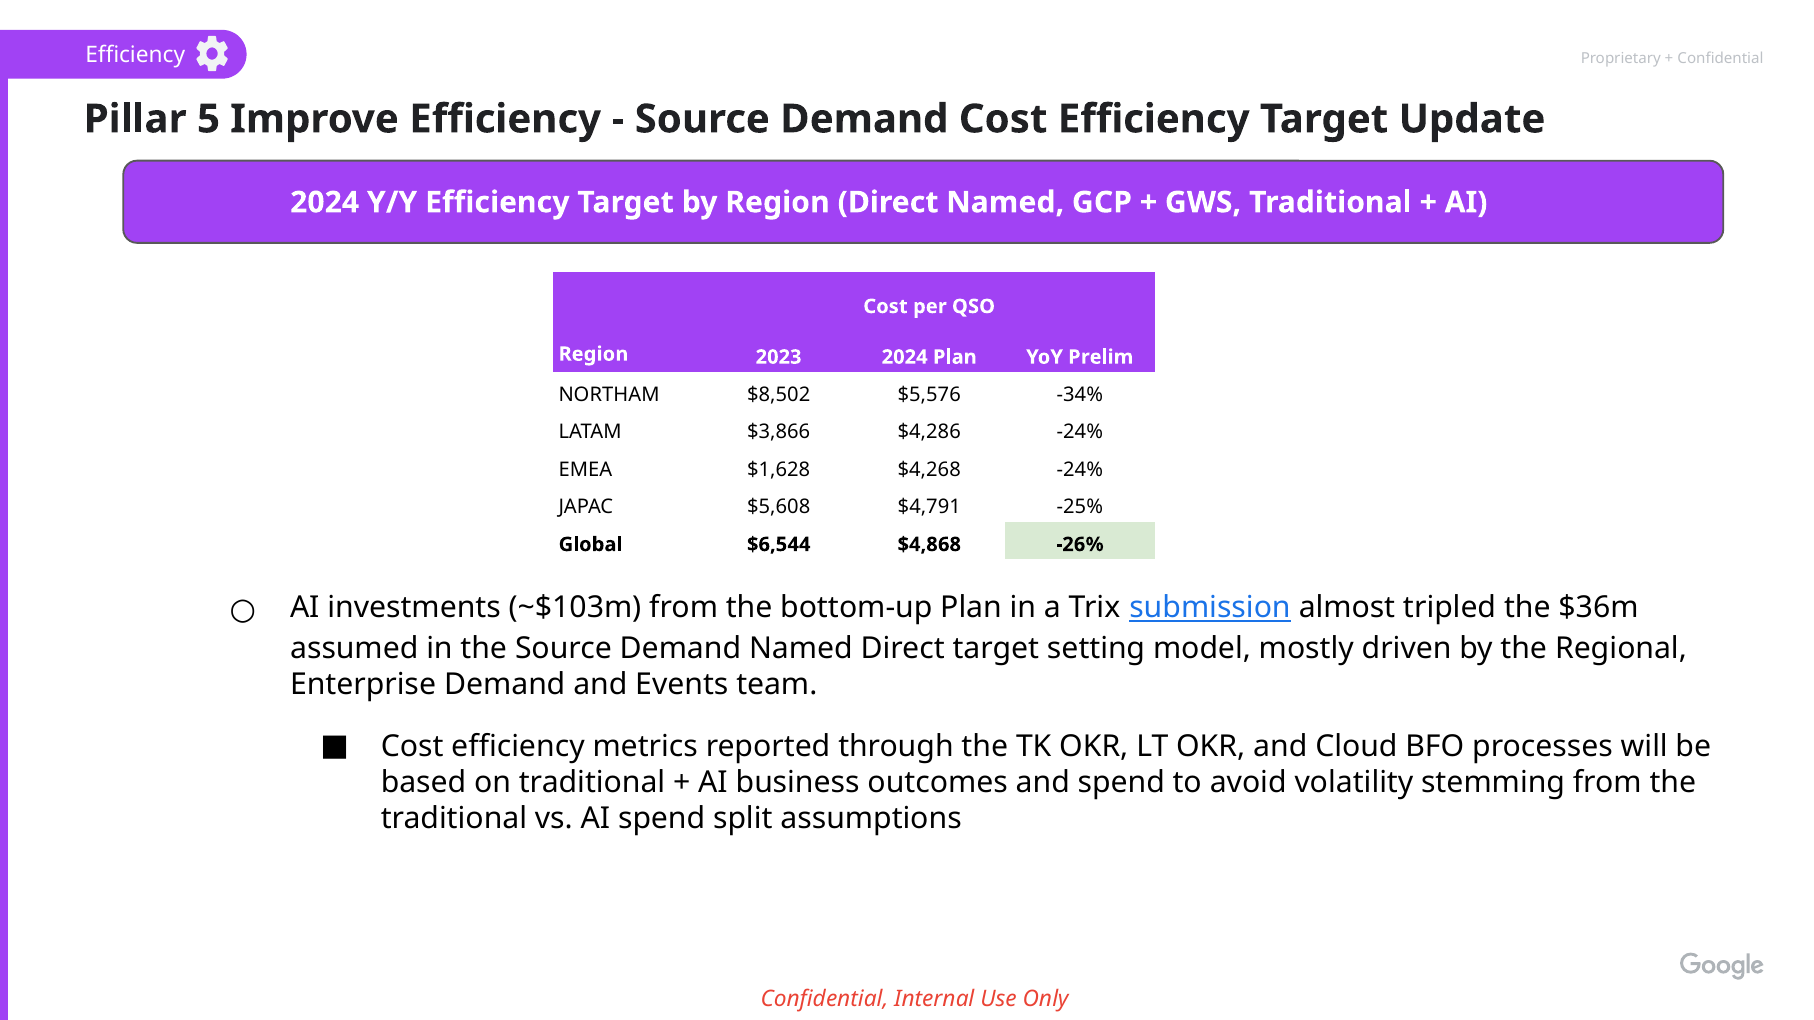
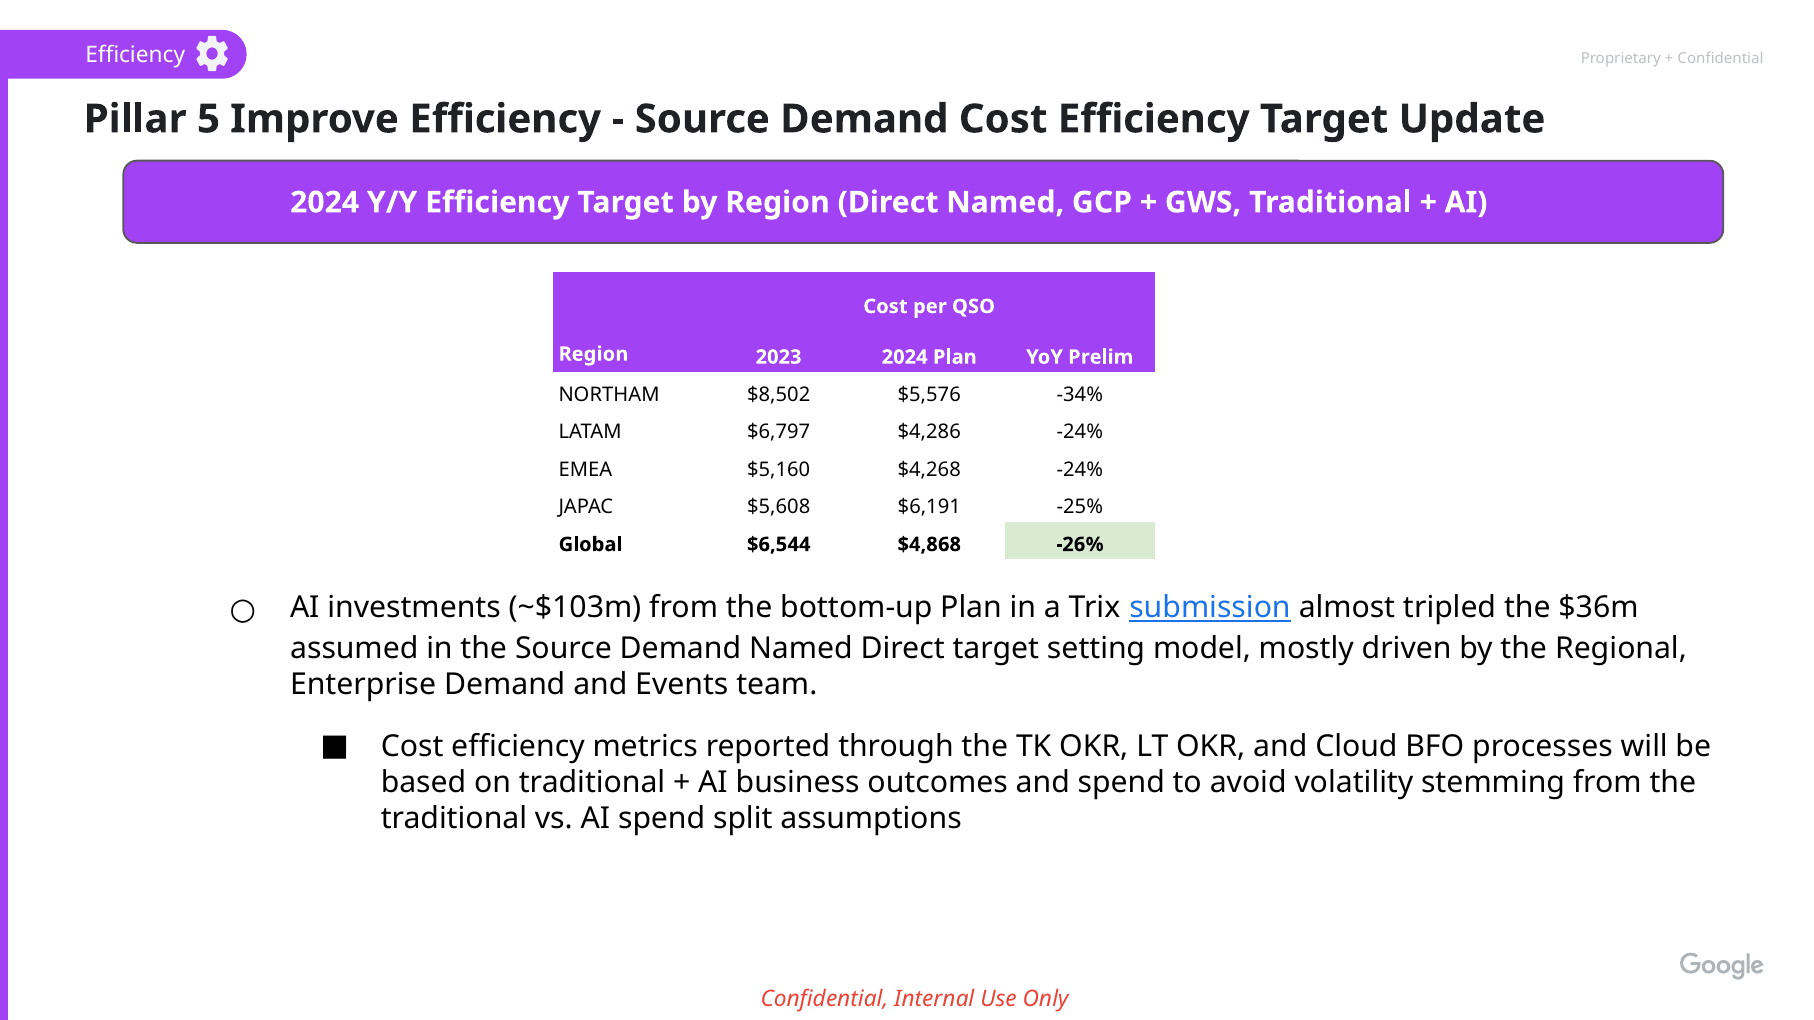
$3,866: $3,866 -> $6,797
$1,628: $1,628 -> $5,160
$4,791: $4,791 -> $6,191
